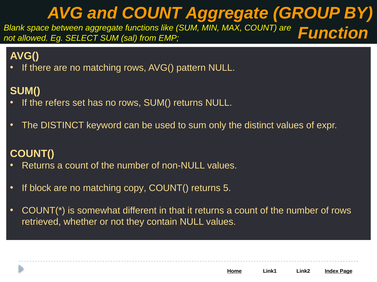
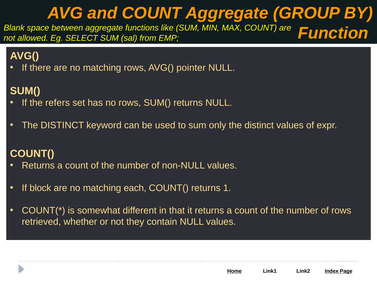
pattern: pattern -> pointer
copy: copy -> each
5: 5 -> 1
